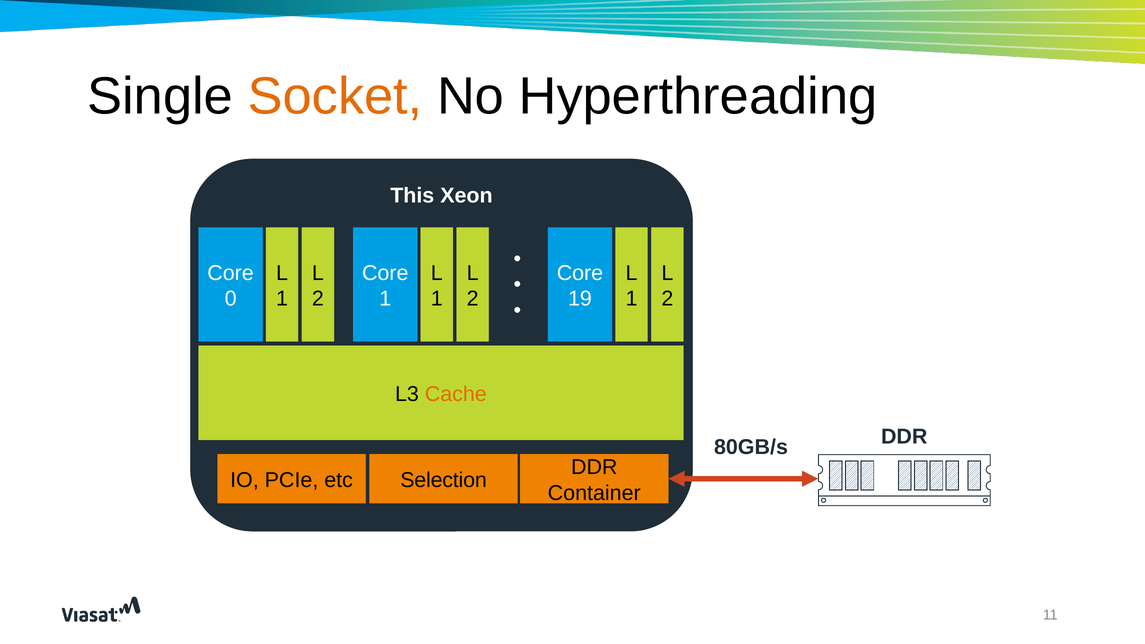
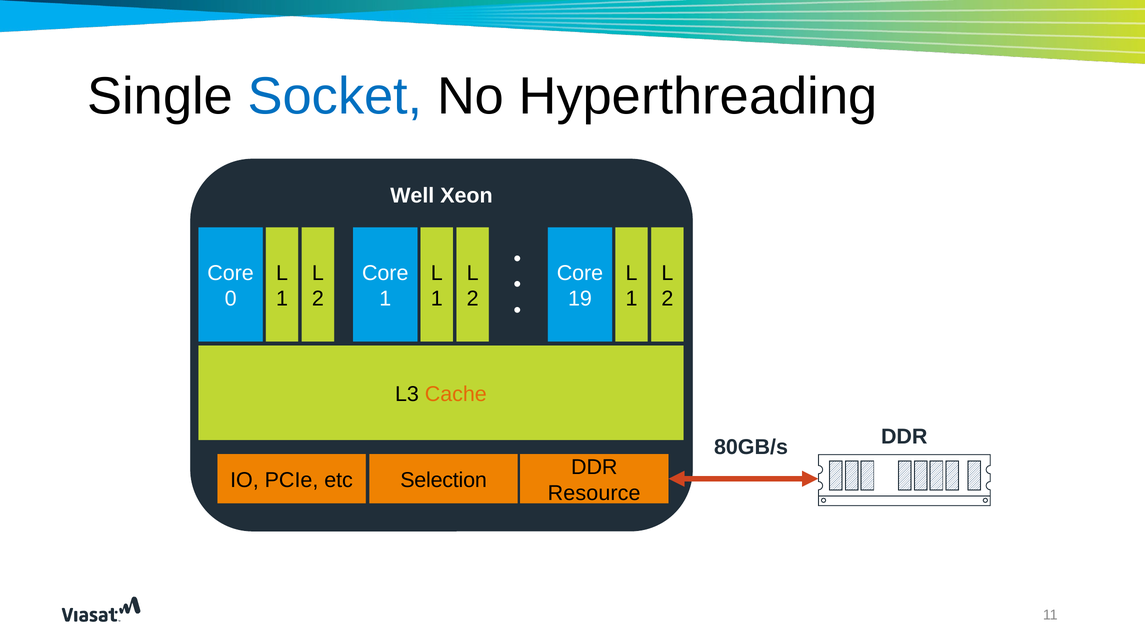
Socket colour: orange -> blue
This: This -> Well
Container: Container -> Resource
